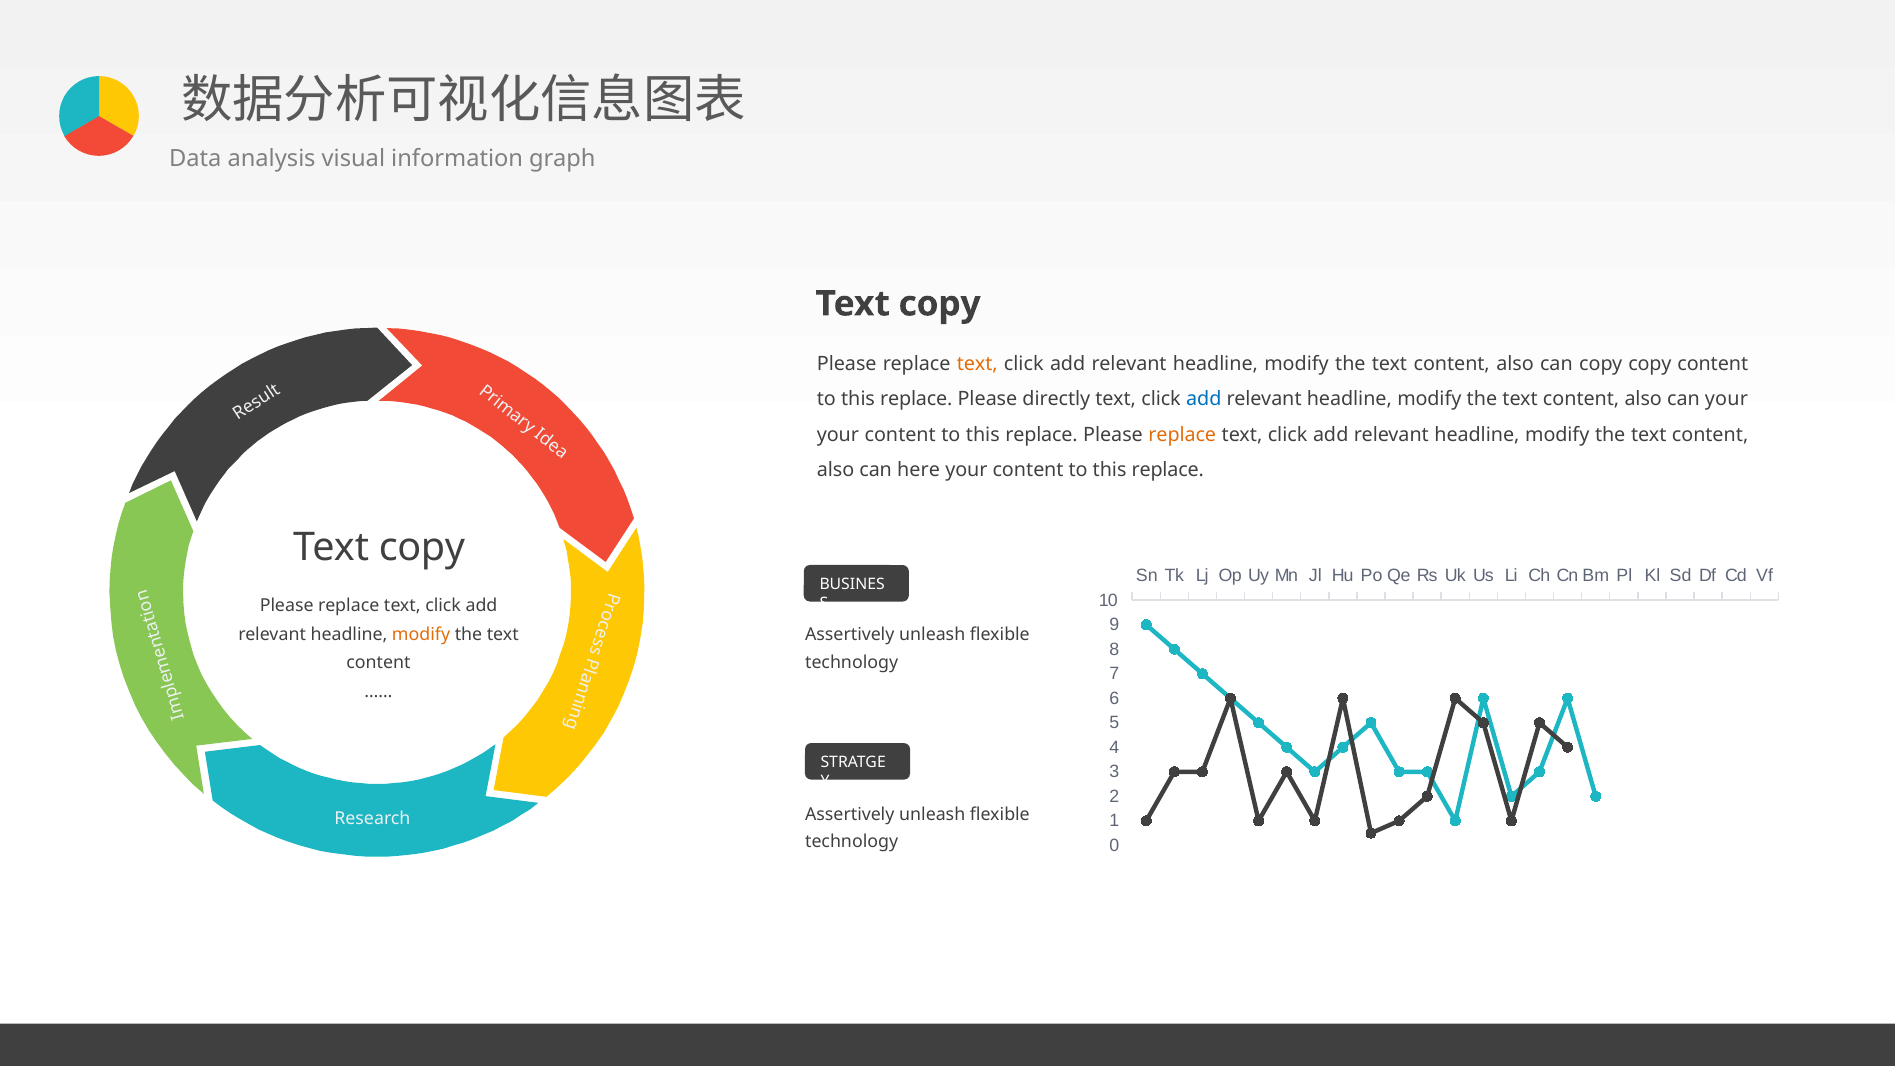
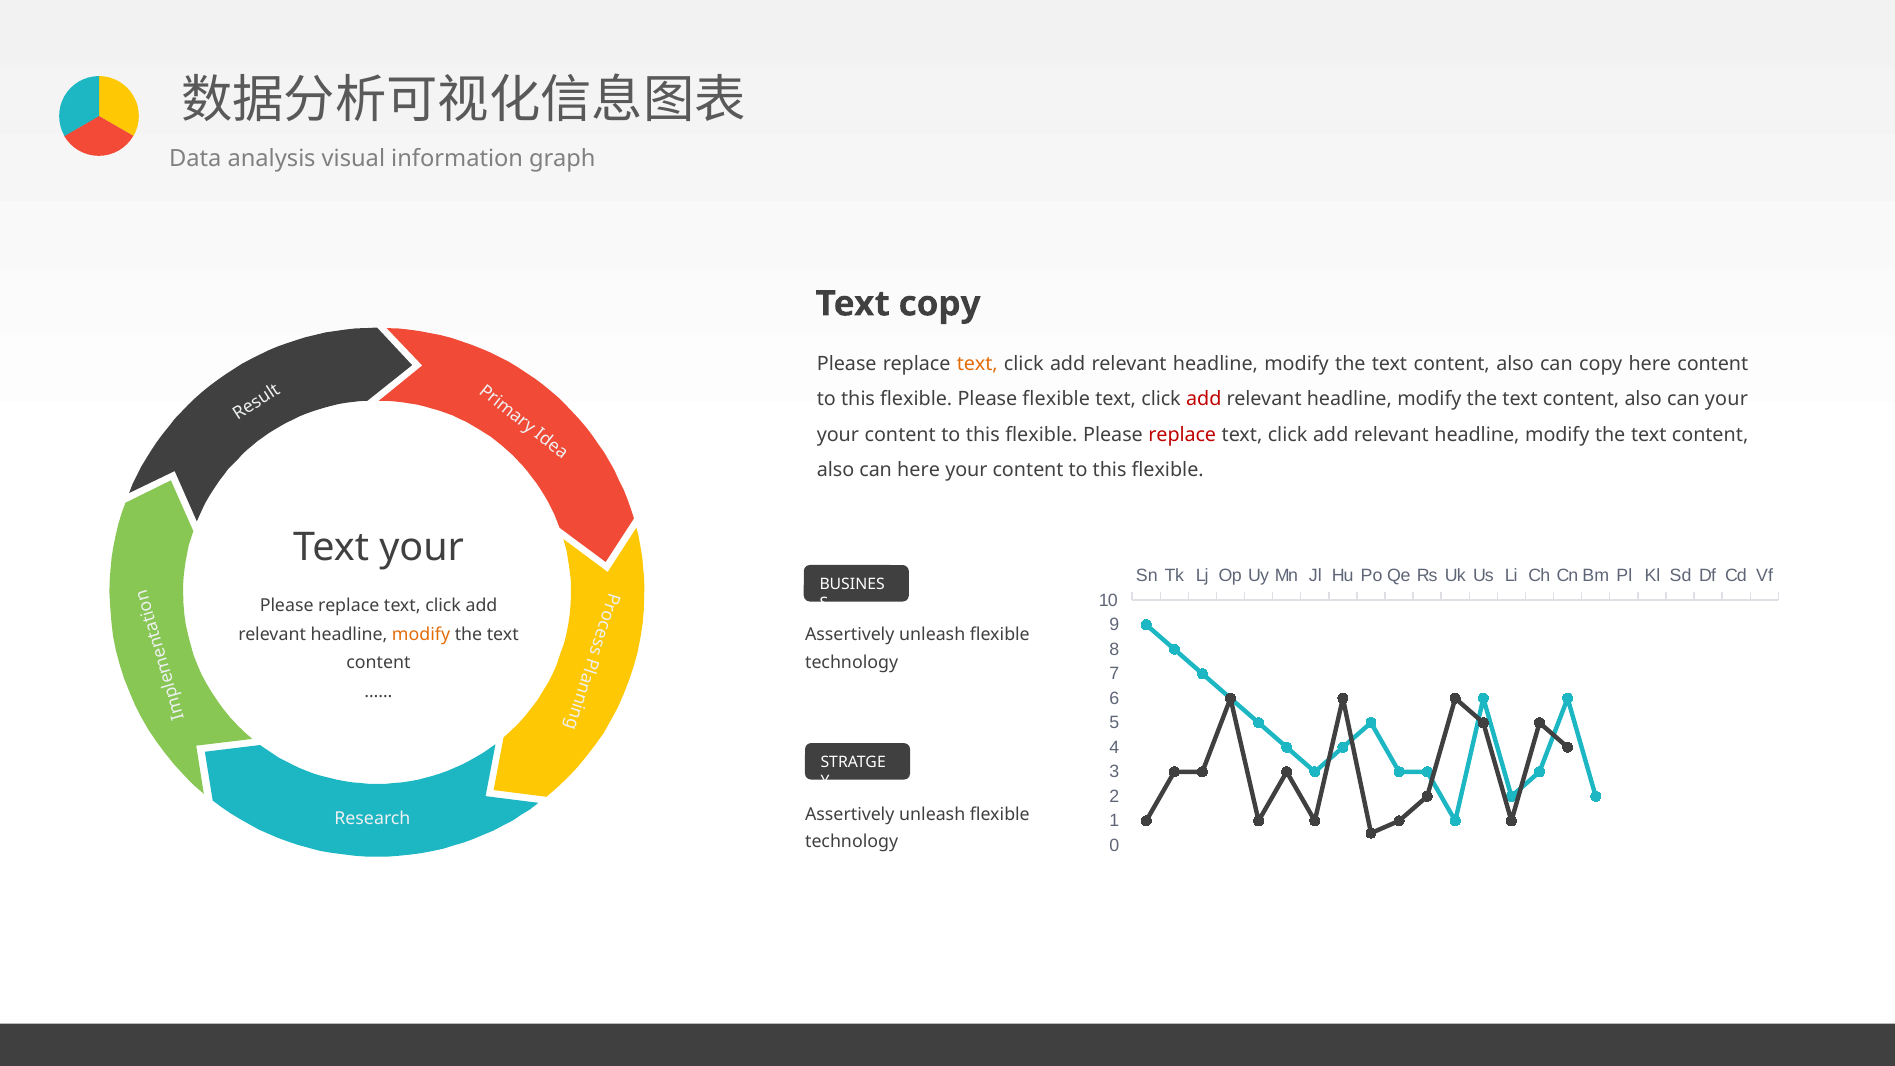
copy copy: copy -> here
replace at (916, 399): replace -> flexible
Please directly: directly -> flexible
add at (1204, 399) colour: blue -> red
replace at (1042, 435): replace -> flexible
replace at (1182, 435) colour: orange -> red
replace at (1168, 470): replace -> flexible
copy at (422, 547): copy -> your
